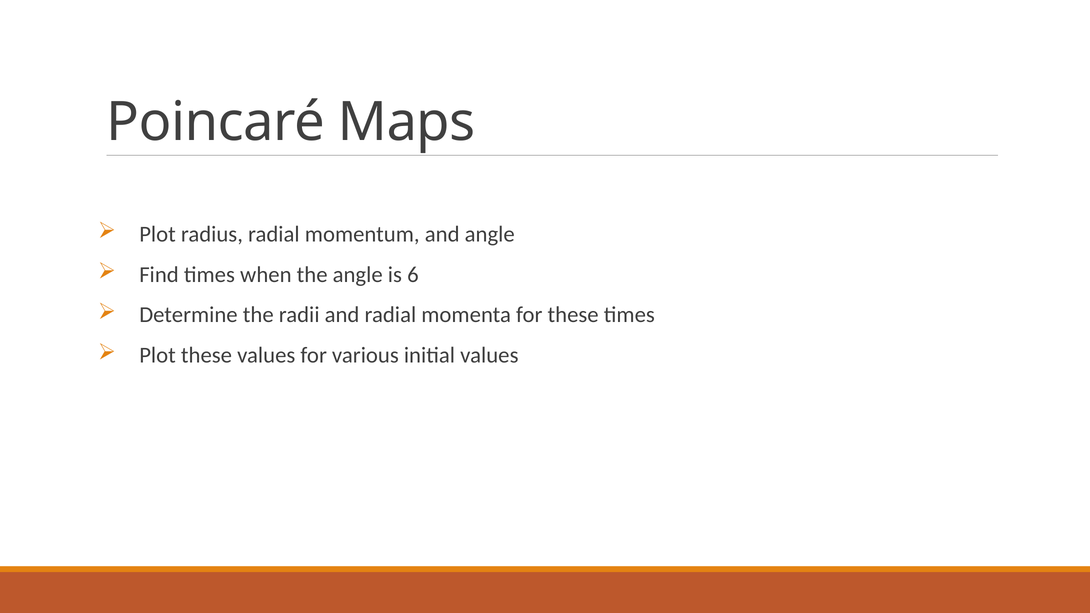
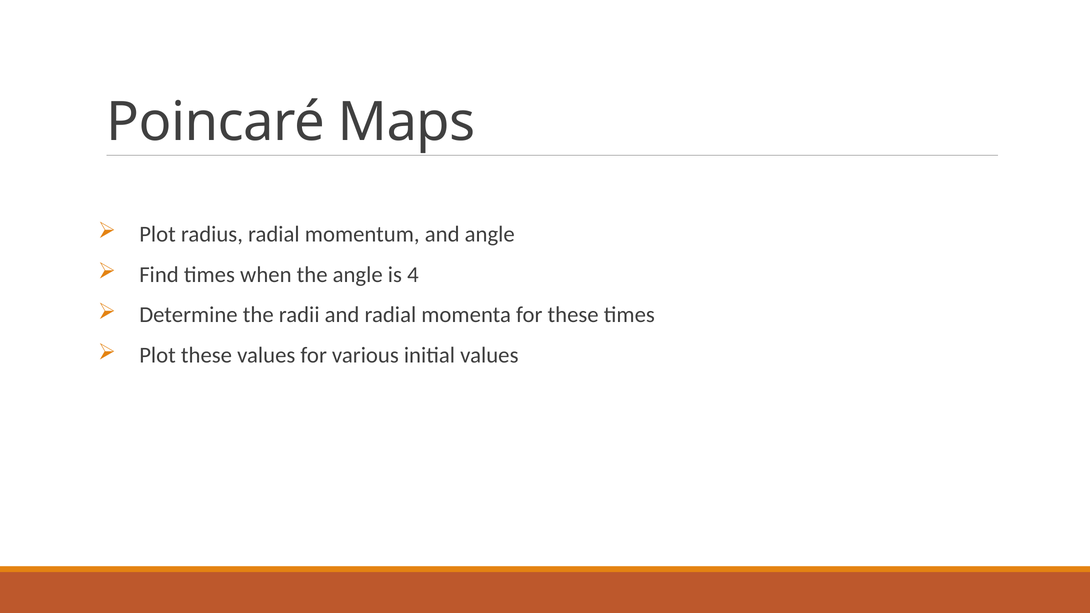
6: 6 -> 4
